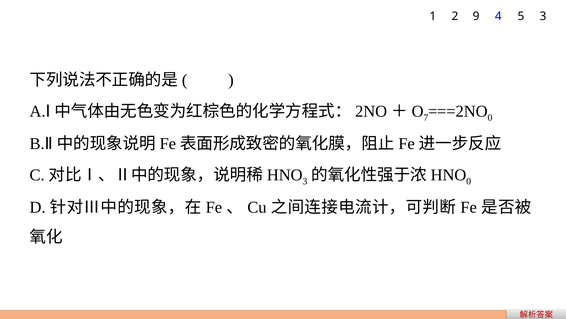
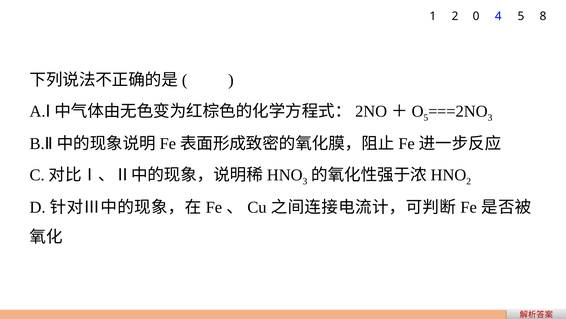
9: 9 -> 0
5 3: 3 -> 8
7 at (426, 117): 7 -> 5
0 at (490, 117): 0 -> 3
0 at (469, 181): 0 -> 2
